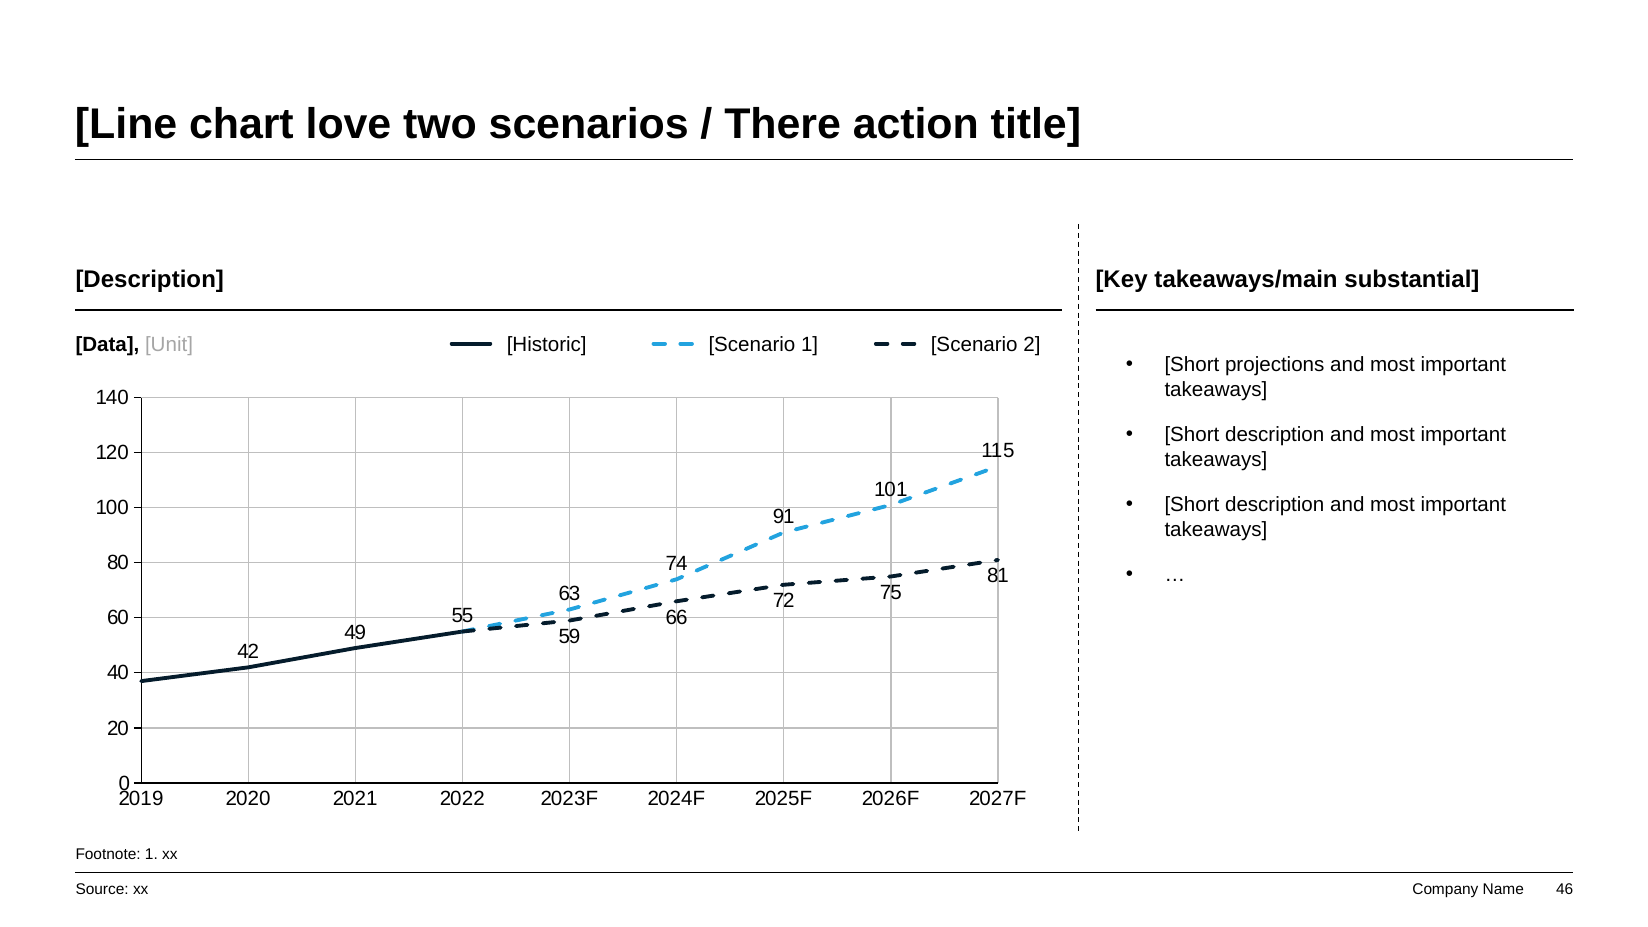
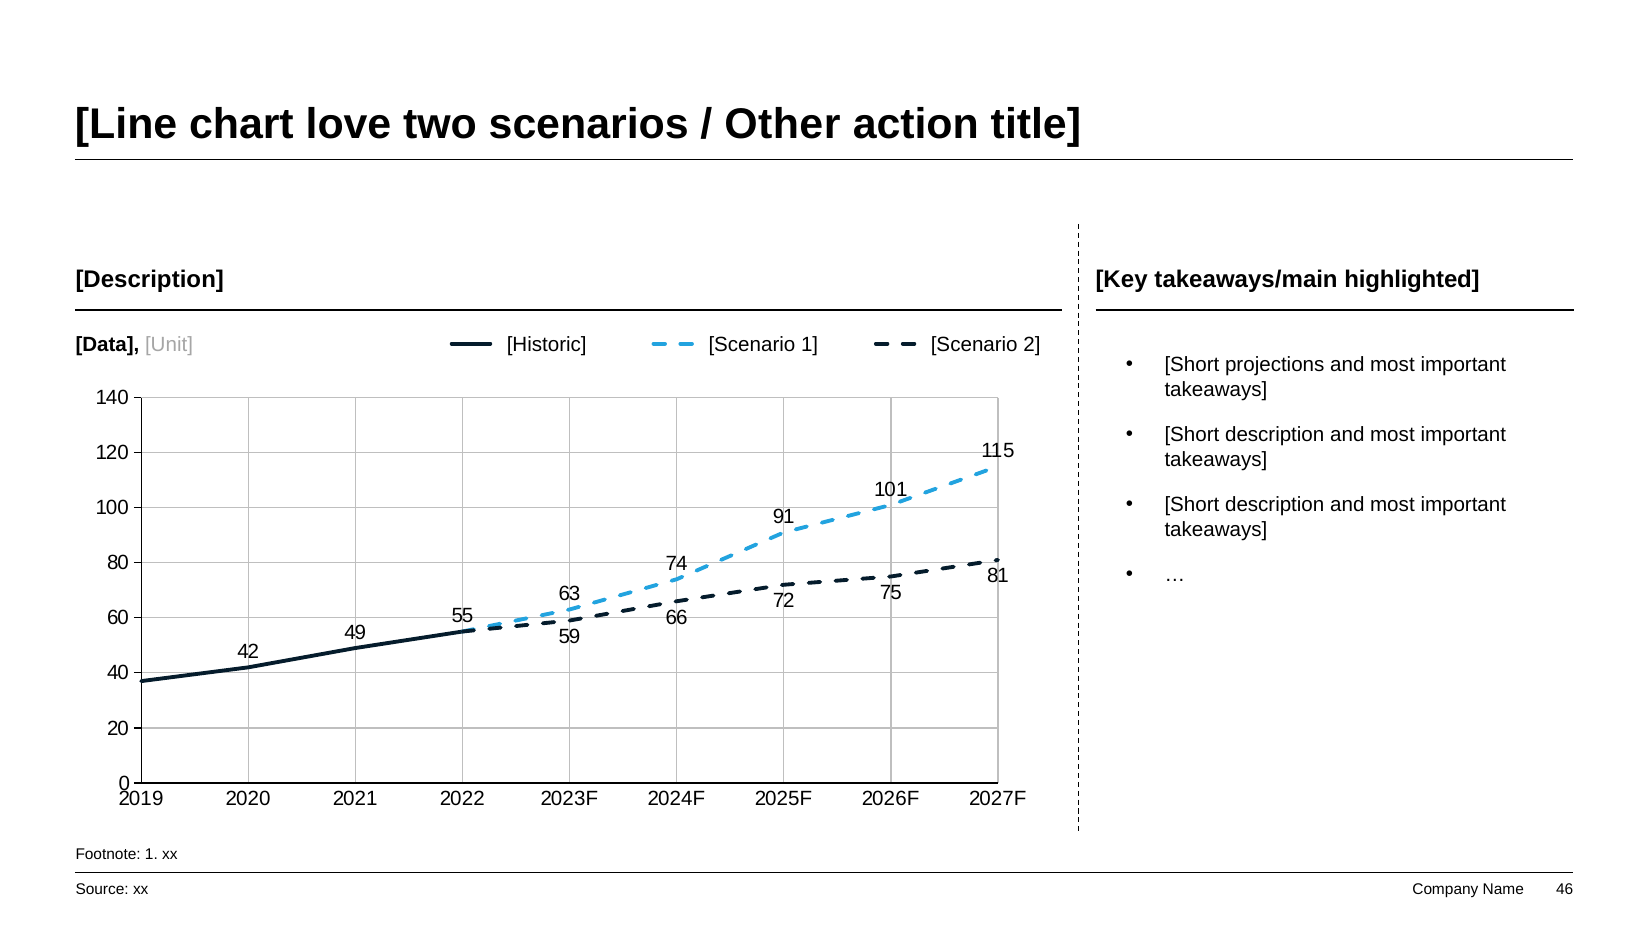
There: There -> Other
substantial: substantial -> highlighted
